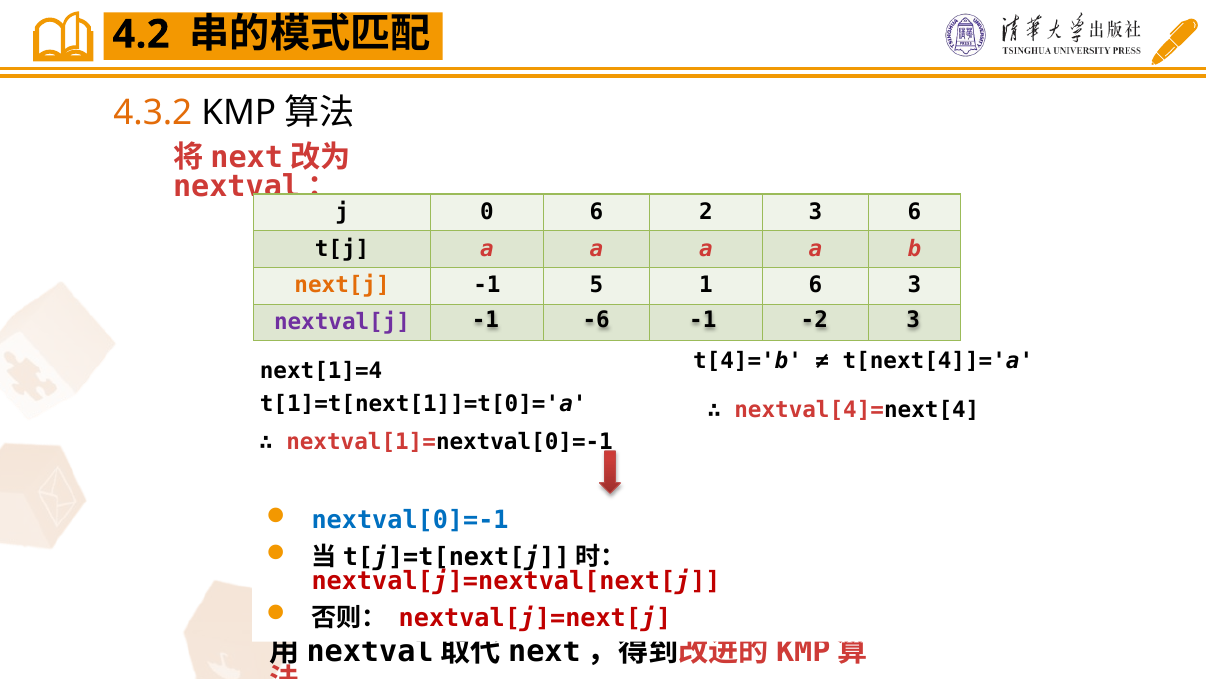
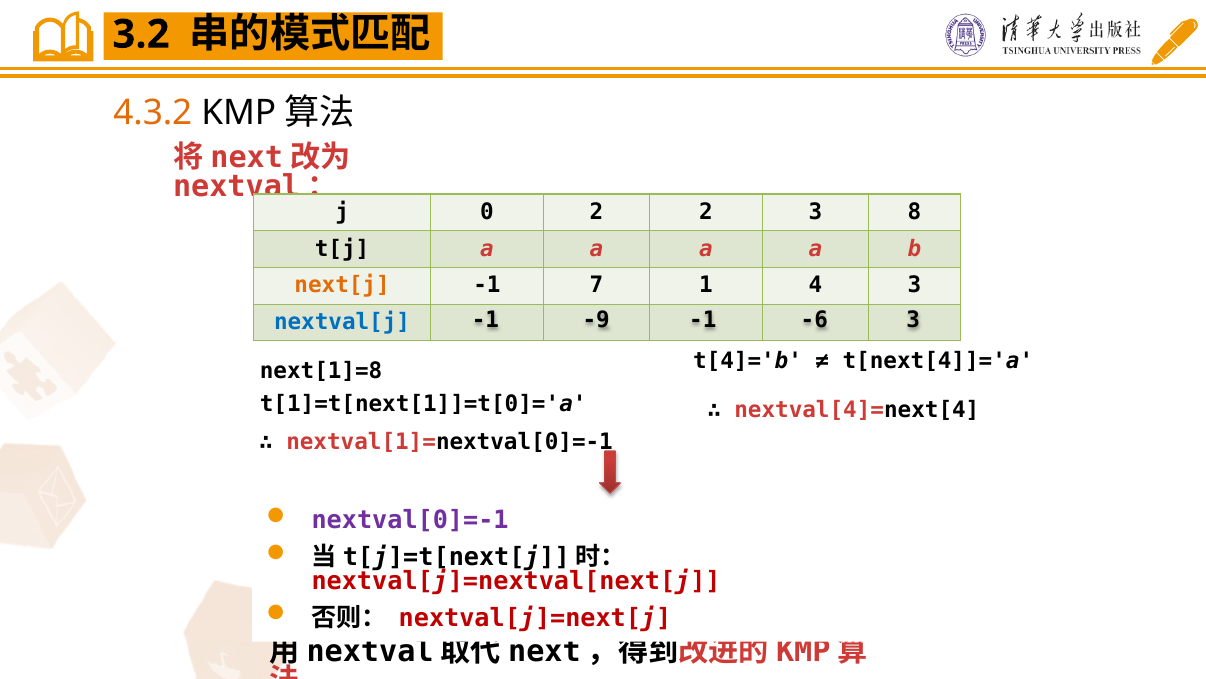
4.2: 4.2 -> 3.2
0 6: 6 -> 2
3 6: 6 -> 8
5: 5 -> 7
1 6: 6 -> 4
nextval[j colour: purple -> blue
-6: -6 -> -9
-2: -2 -> -6
next[1]=4: next[1]=4 -> next[1]=8
nextval[0]=-1 colour: blue -> purple
